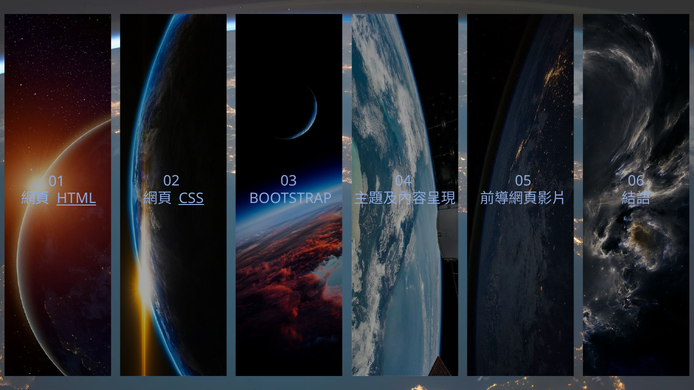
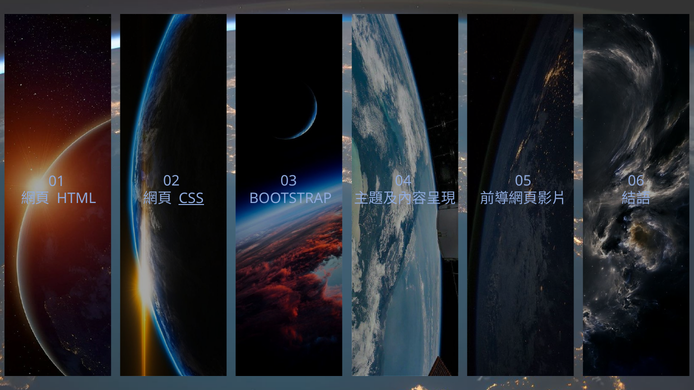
HTML underline: present -> none
